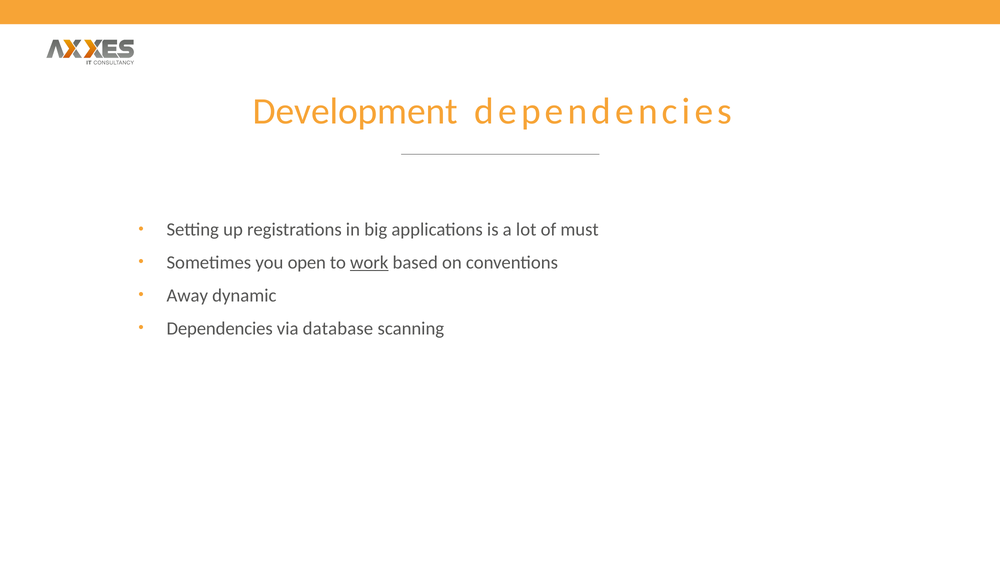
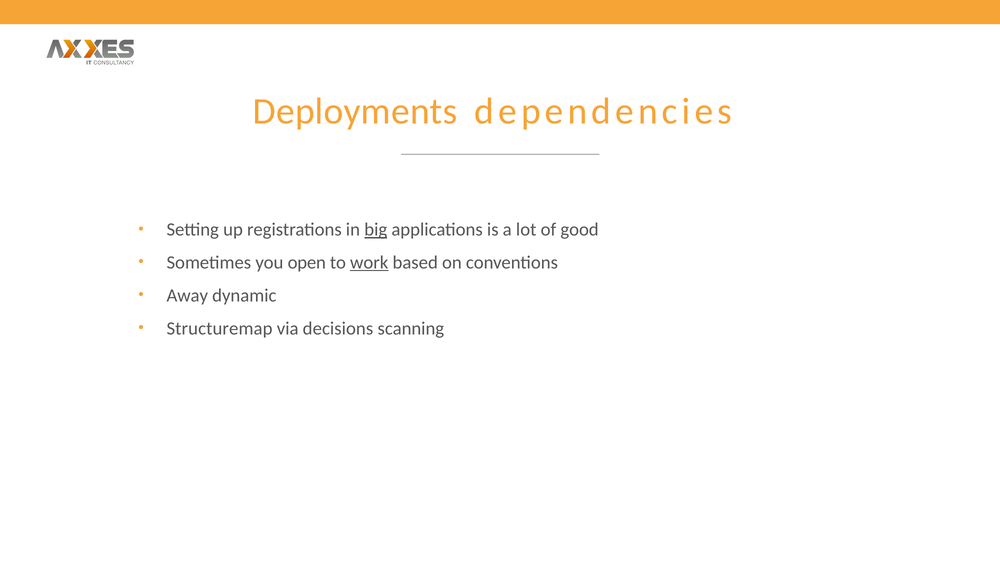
Development: Development -> Deployments
big underline: none -> present
must: must -> good
Dependencies at (220, 329): Dependencies -> Structuremap
database: database -> decisions
